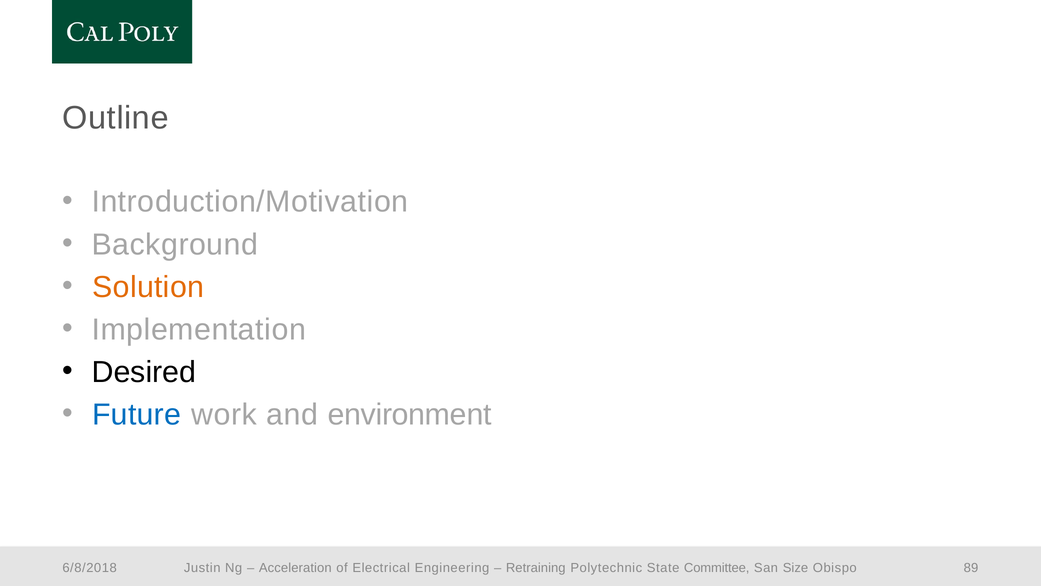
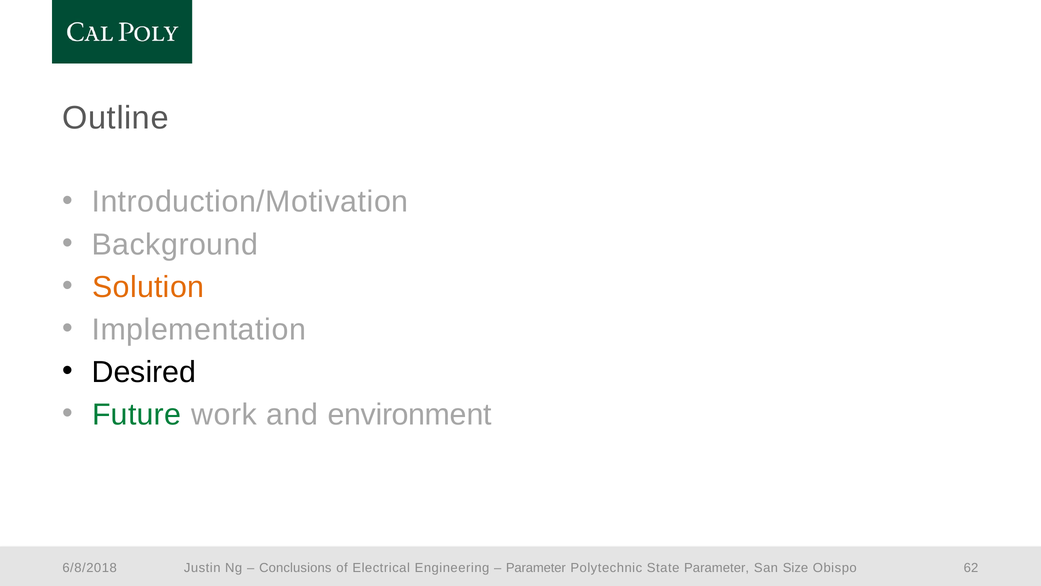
Future colour: blue -> green
Acceleration: Acceleration -> Conclusions
Retraining at (536, 567): Retraining -> Parameter
State Committee: Committee -> Parameter
89: 89 -> 62
